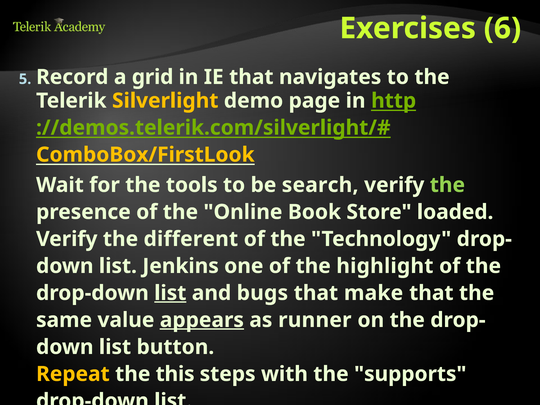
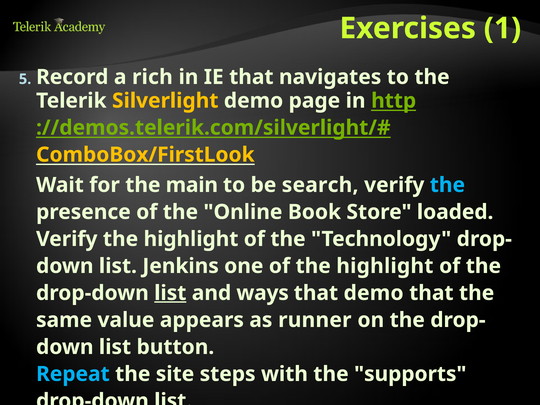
6: 6 -> 1
grid: grid -> rich
tools: tools -> main
the at (447, 185) colour: light green -> light blue
Verify the different: different -> highlight
bugs: bugs -> ways
that make: make -> demo
appears underline: present -> none
Repeat colour: yellow -> light blue
this: this -> site
